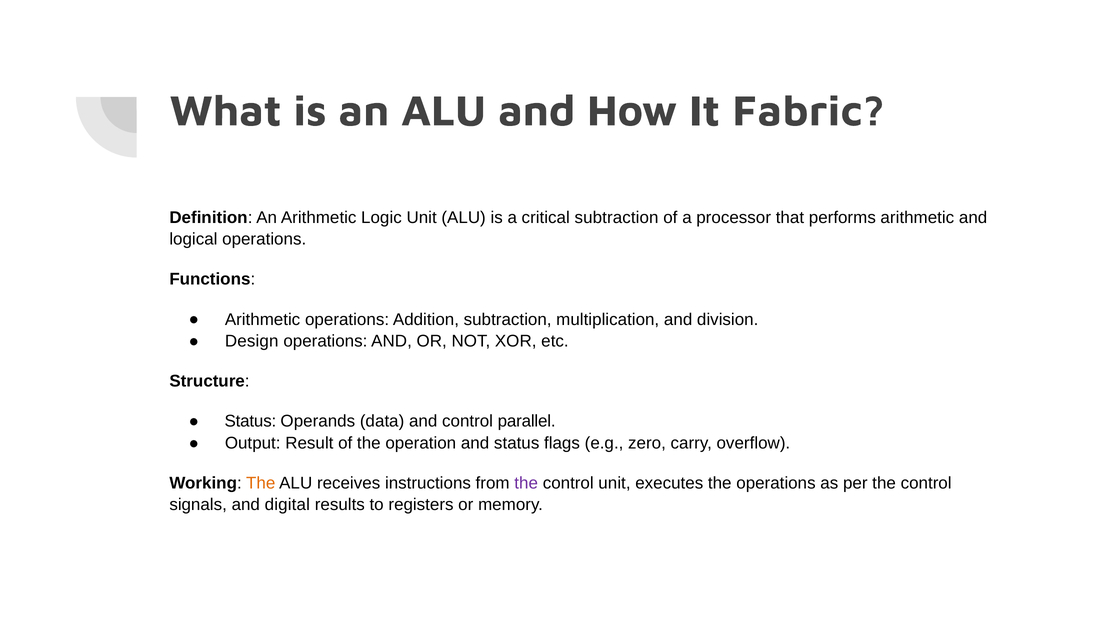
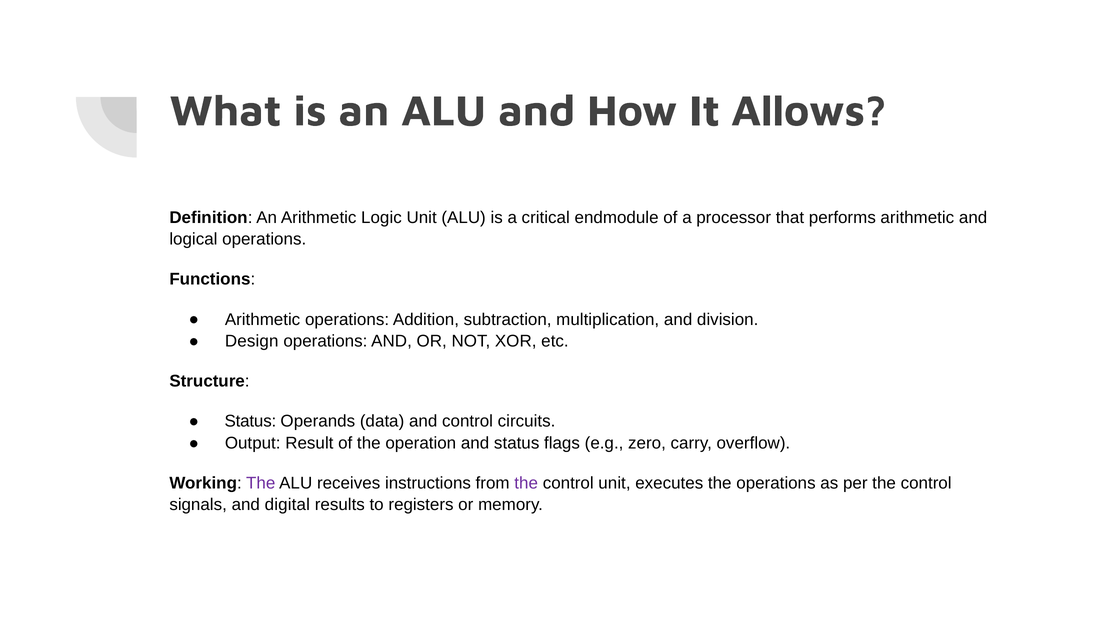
Fabric: Fabric -> Allows
critical subtraction: subtraction -> endmodule
parallel: parallel -> circuits
The at (261, 483) colour: orange -> purple
